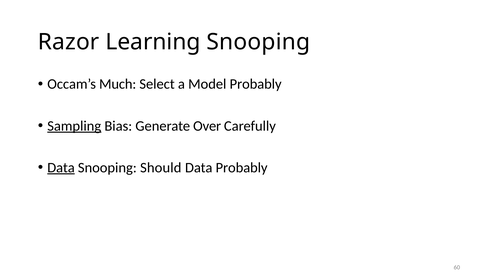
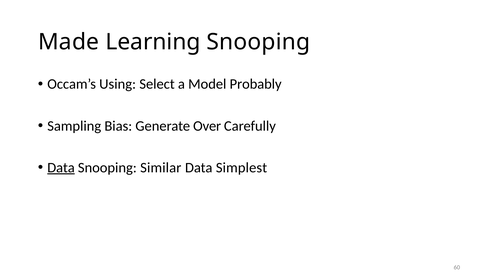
Razor: Razor -> Made
Much: Much -> Using
Sampling underline: present -> none
Should: Should -> Similar
Data Probably: Probably -> Simplest
